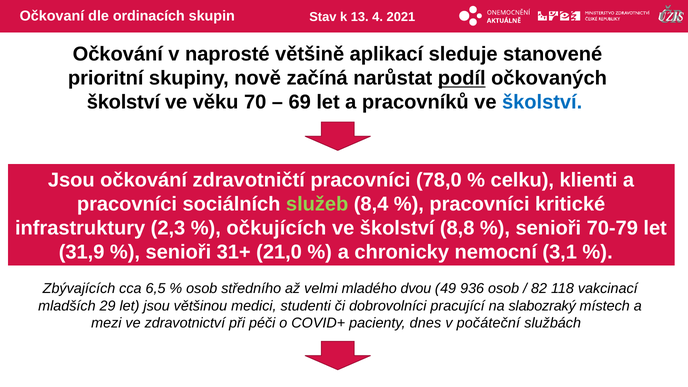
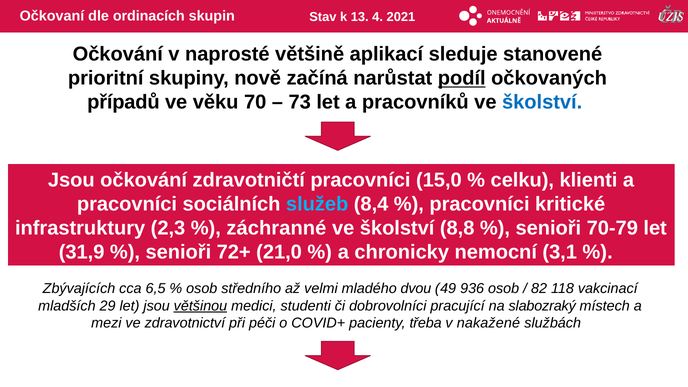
školství at (123, 102): školství -> případů
69: 69 -> 73
78,0: 78,0 -> 15,0
služeb colour: light green -> light blue
očkujících: očkujících -> záchranné
31+: 31+ -> 72+
většinou underline: none -> present
dnes: dnes -> třeba
počáteční: počáteční -> nakažené
